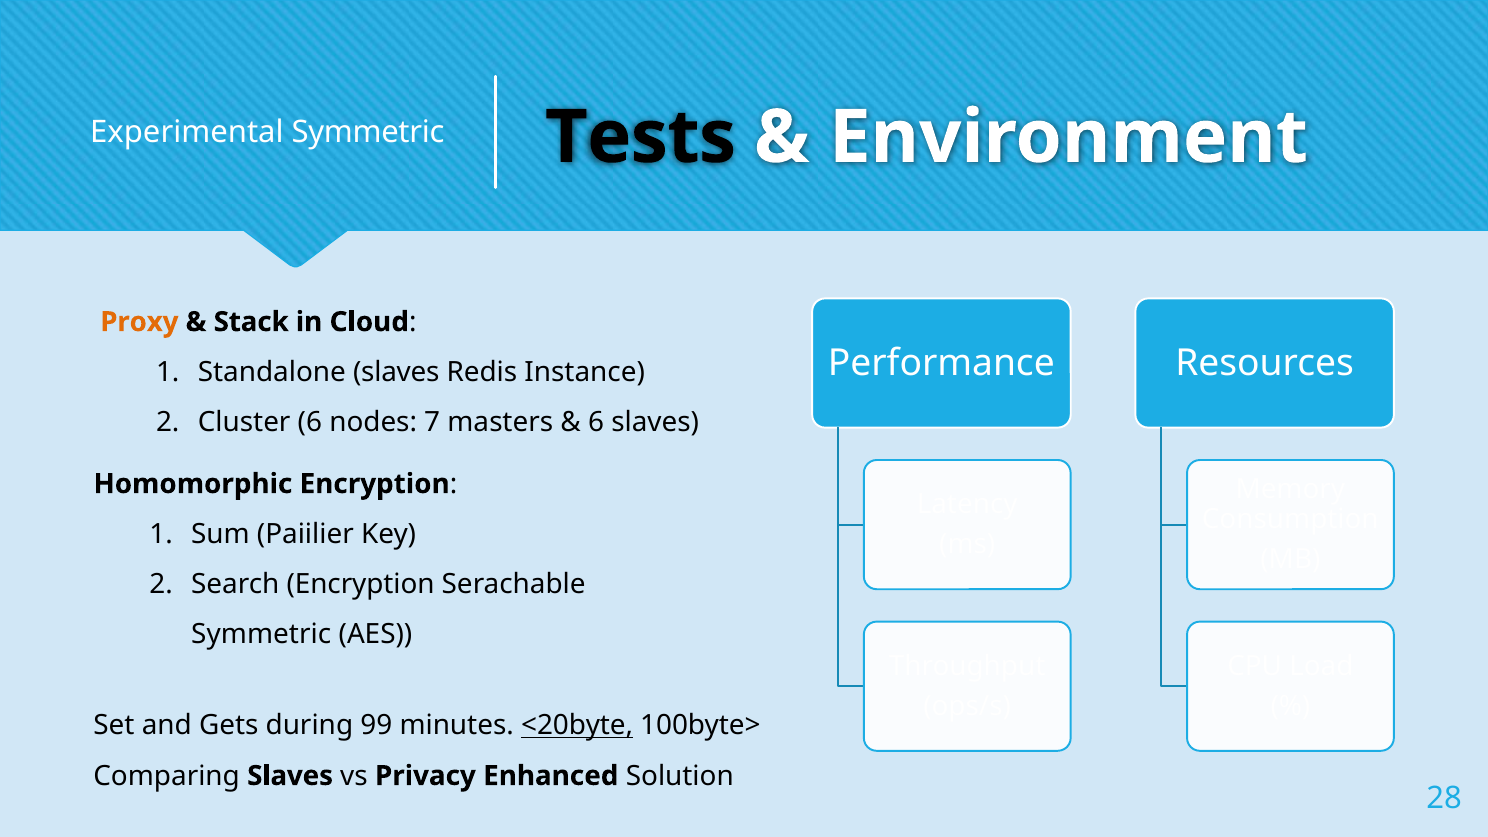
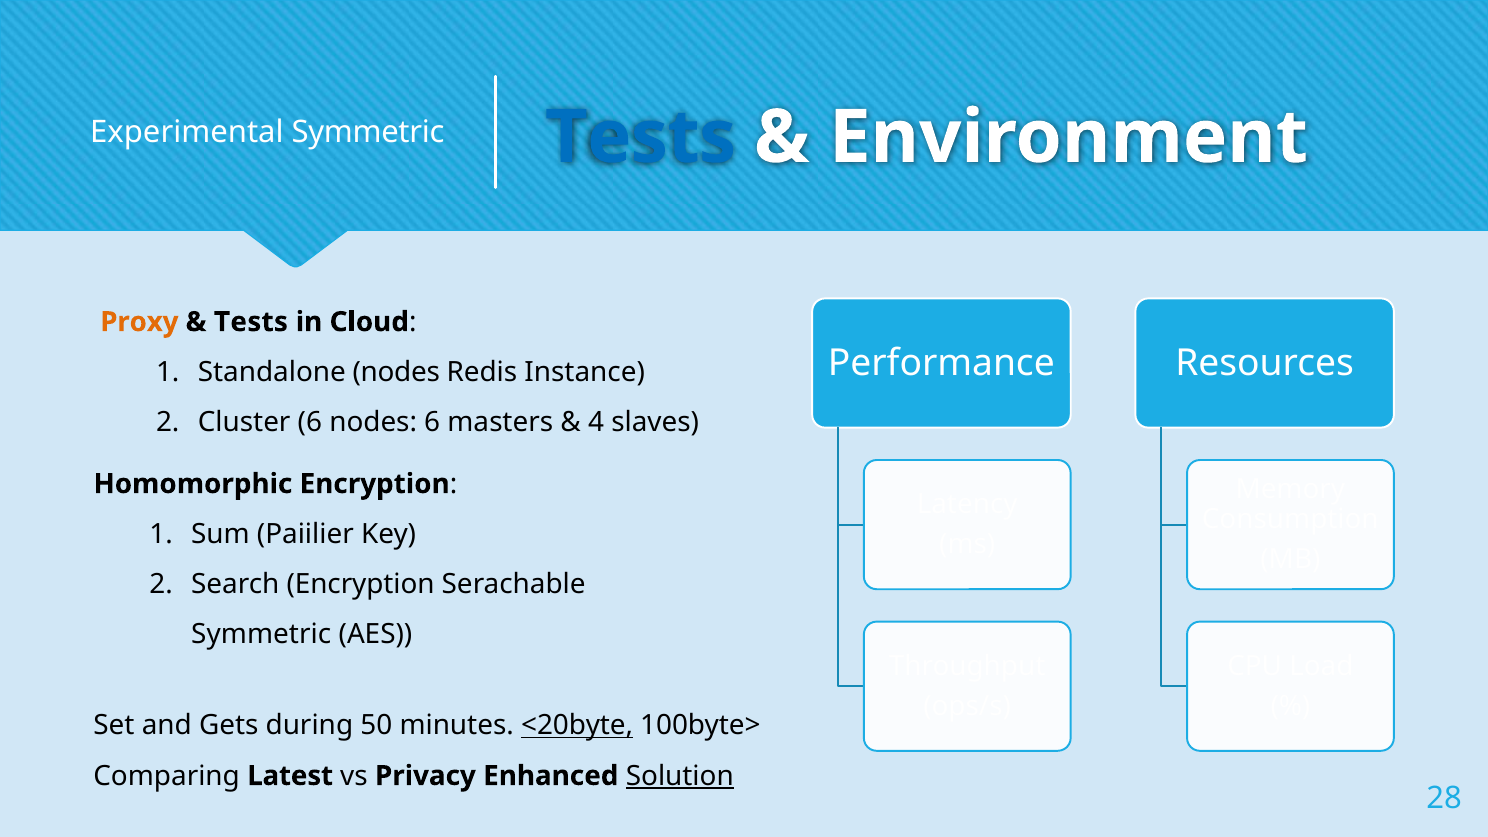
Tests at (641, 137) colour: black -> blue
Stack at (251, 322): Stack -> Tests
Standalone slaves: slaves -> nodes
nodes 7: 7 -> 6
6 at (596, 422): 6 -> 4
99: 99 -> 50
Comparing Slaves: Slaves -> Latest
Solution underline: none -> present
